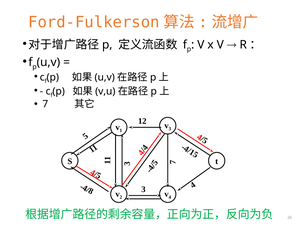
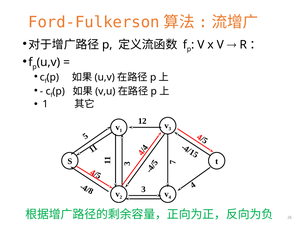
7 at (45, 104): 7 -> 1
